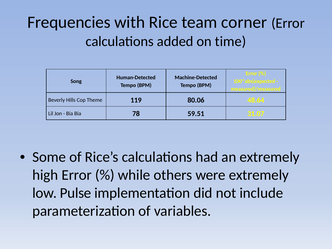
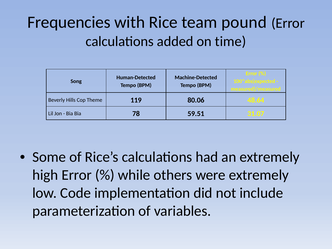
corner: corner -> pound
Pulse: Pulse -> Code
